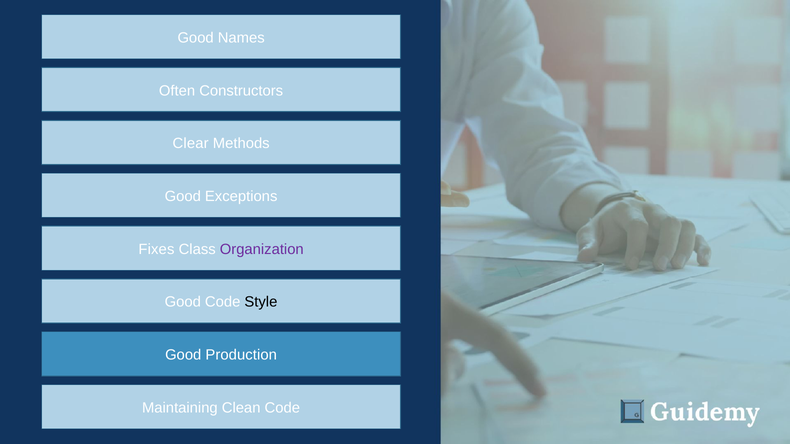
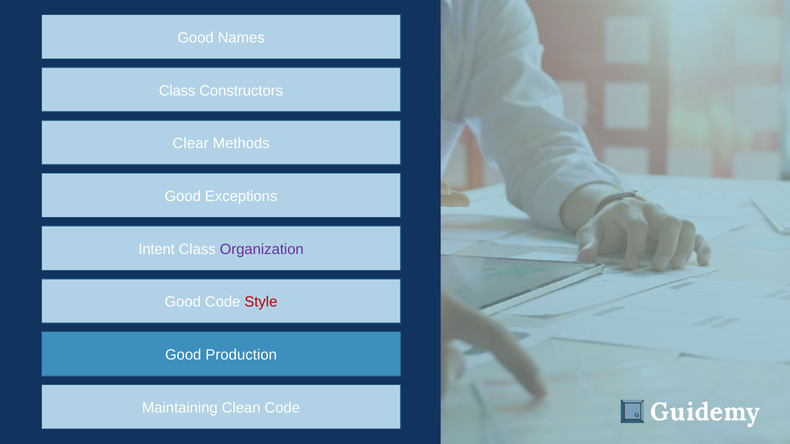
Often at (177, 91): Often -> Class
Fixes: Fixes -> Intent
Style colour: black -> red
